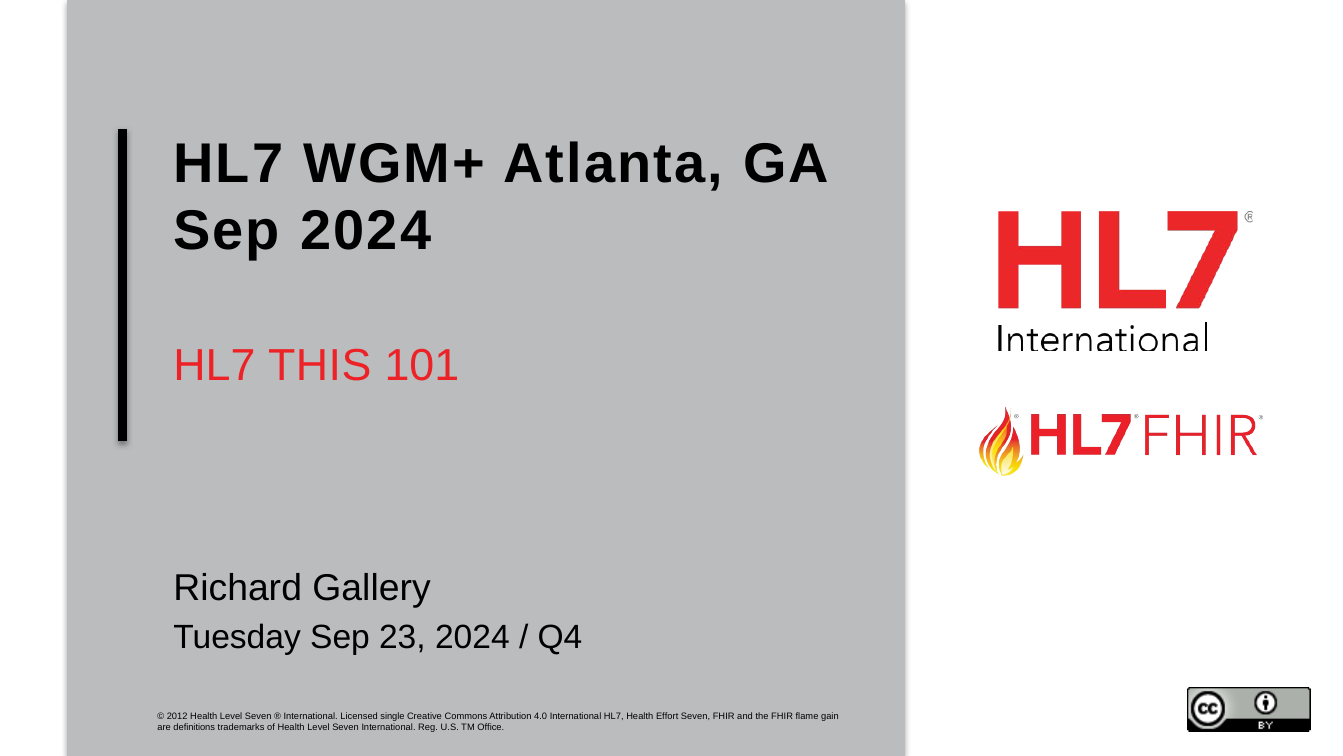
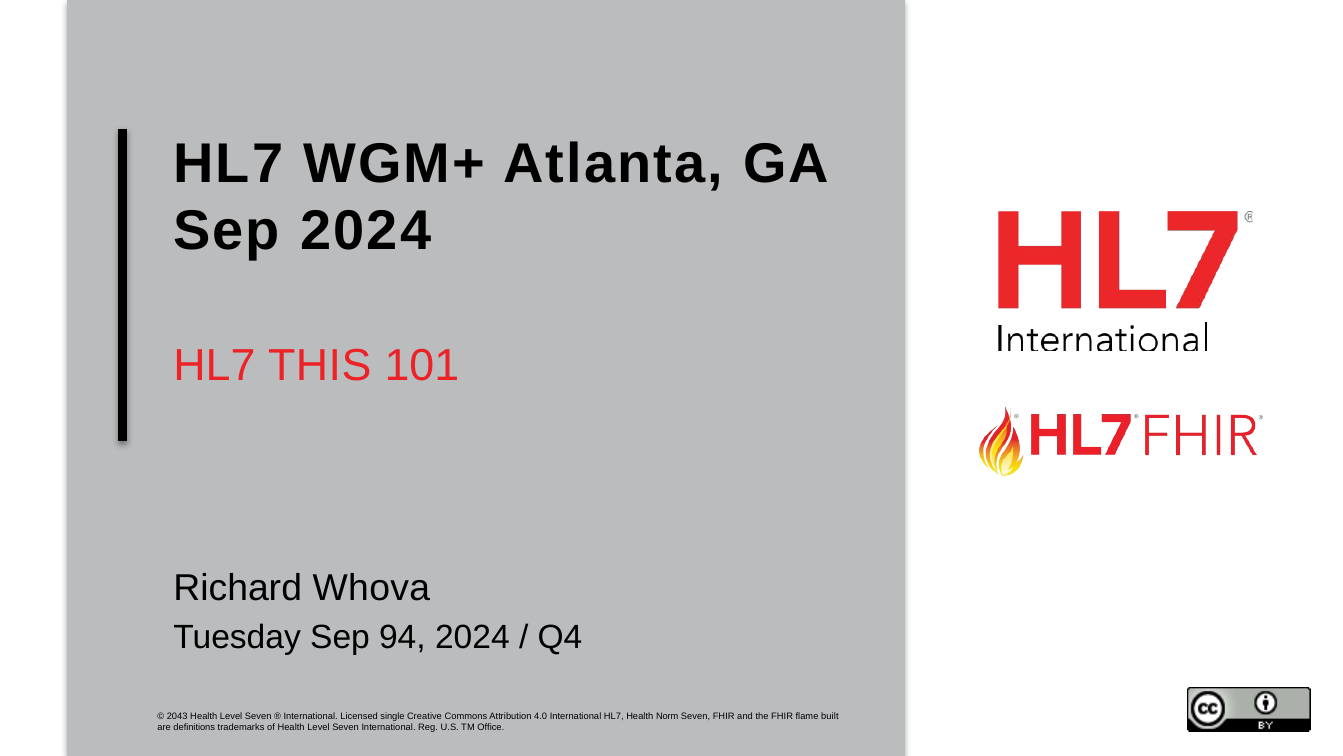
Gallery: Gallery -> Whova
23: 23 -> 94
2012: 2012 -> 2043
Effort: Effort -> Norm
gain: gain -> built
